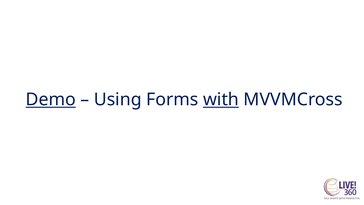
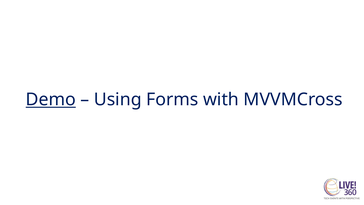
with underline: present -> none
